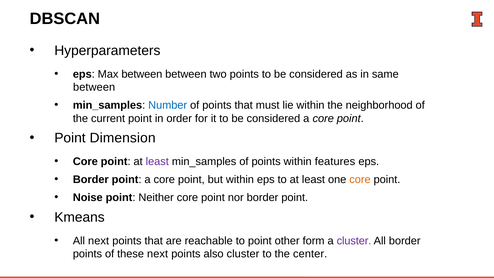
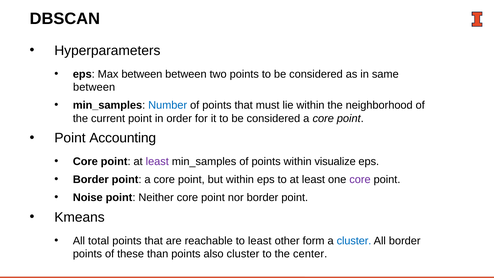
Dimension: Dimension -> Accounting
features: features -> visualize
core at (360, 180) colour: orange -> purple
All next: next -> total
to point: point -> least
cluster at (354, 241) colour: purple -> blue
these next: next -> than
